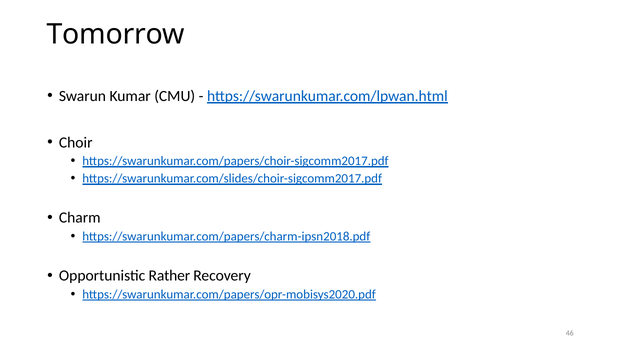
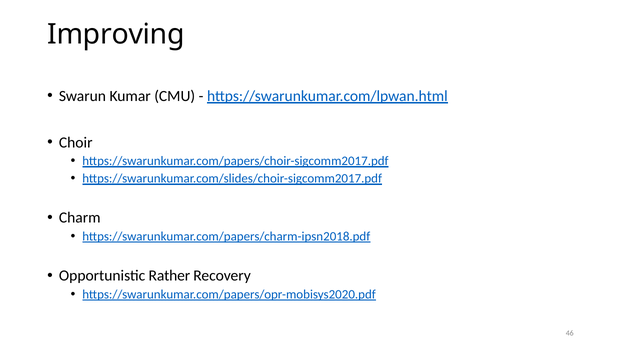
Tomorrow: Tomorrow -> Improving
